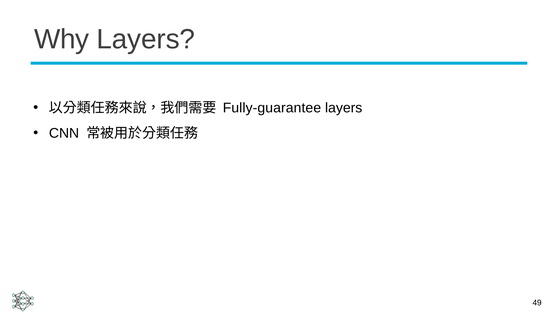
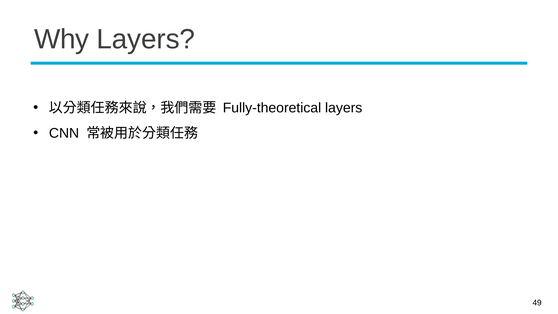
Fully-guarantee: Fully-guarantee -> Fully-theoretical
